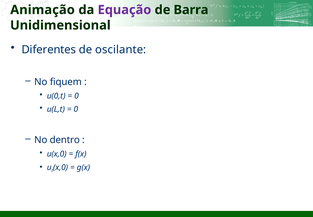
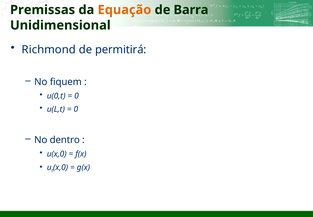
Animação: Animação -> Premissas
Equação colour: purple -> orange
Diferentes: Diferentes -> Richmond
oscilante: oscilante -> permitirá
